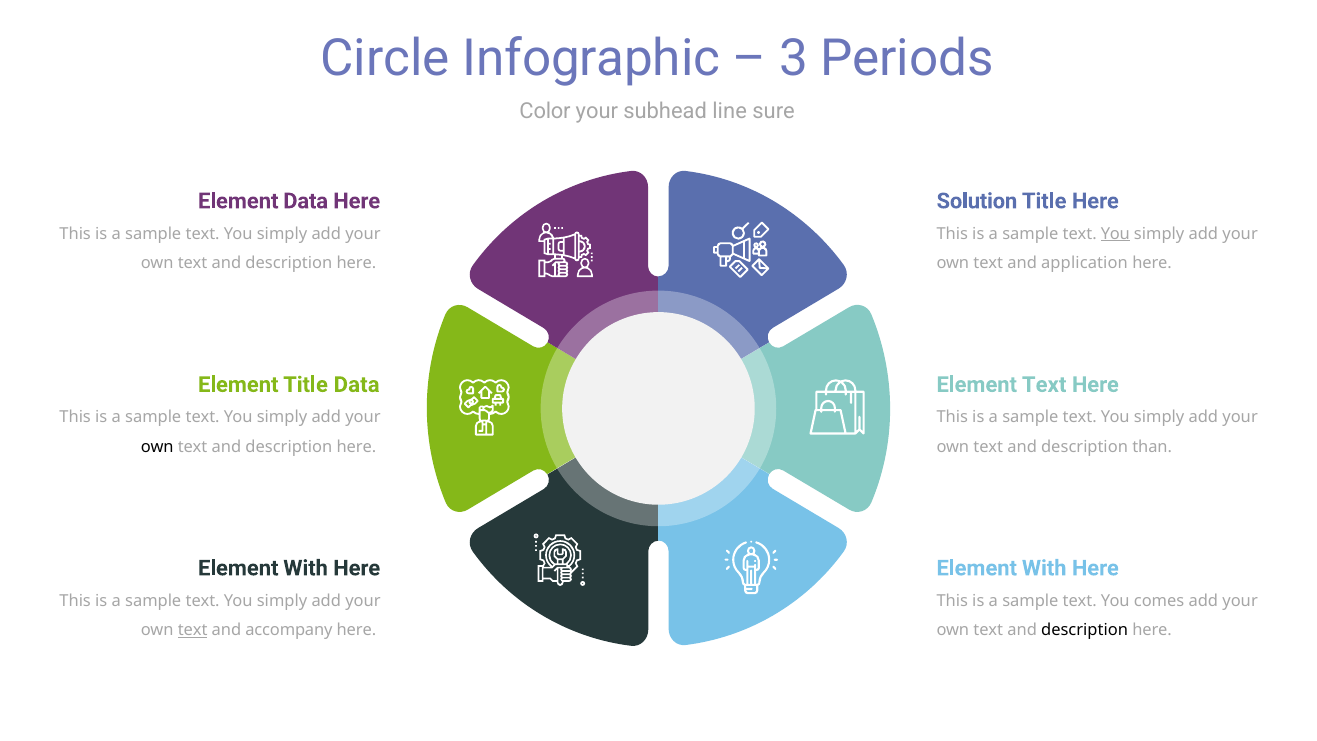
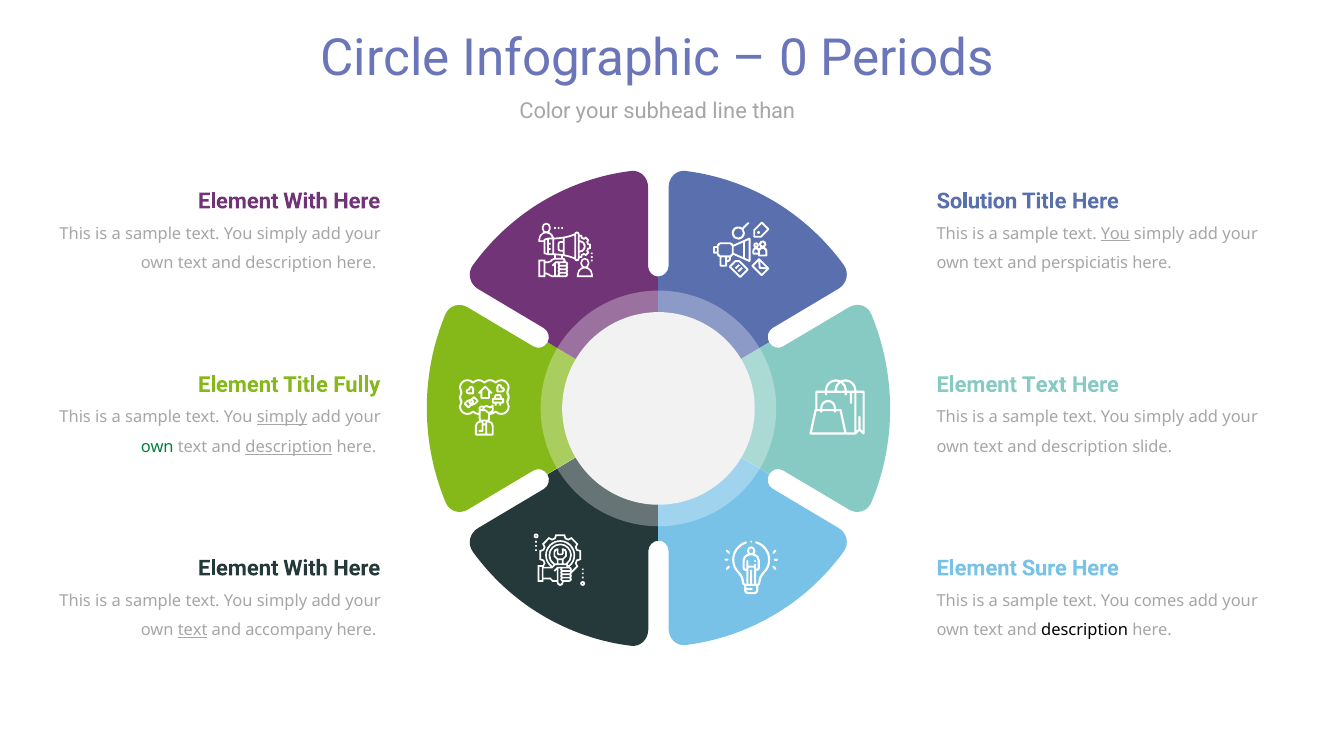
3: 3 -> 0
sure: sure -> than
Data at (306, 201): Data -> With
application: application -> perspiciatis
Title Data: Data -> Fully
simply at (282, 417) underline: none -> present
own at (157, 447) colour: black -> green
description at (289, 447) underline: none -> present
than: than -> slide
With at (1044, 568): With -> Sure
